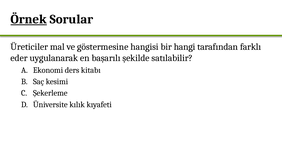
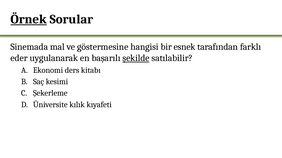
Üreticiler: Üreticiler -> Sinemada
hangi: hangi -> esnek
şekilde underline: none -> present
